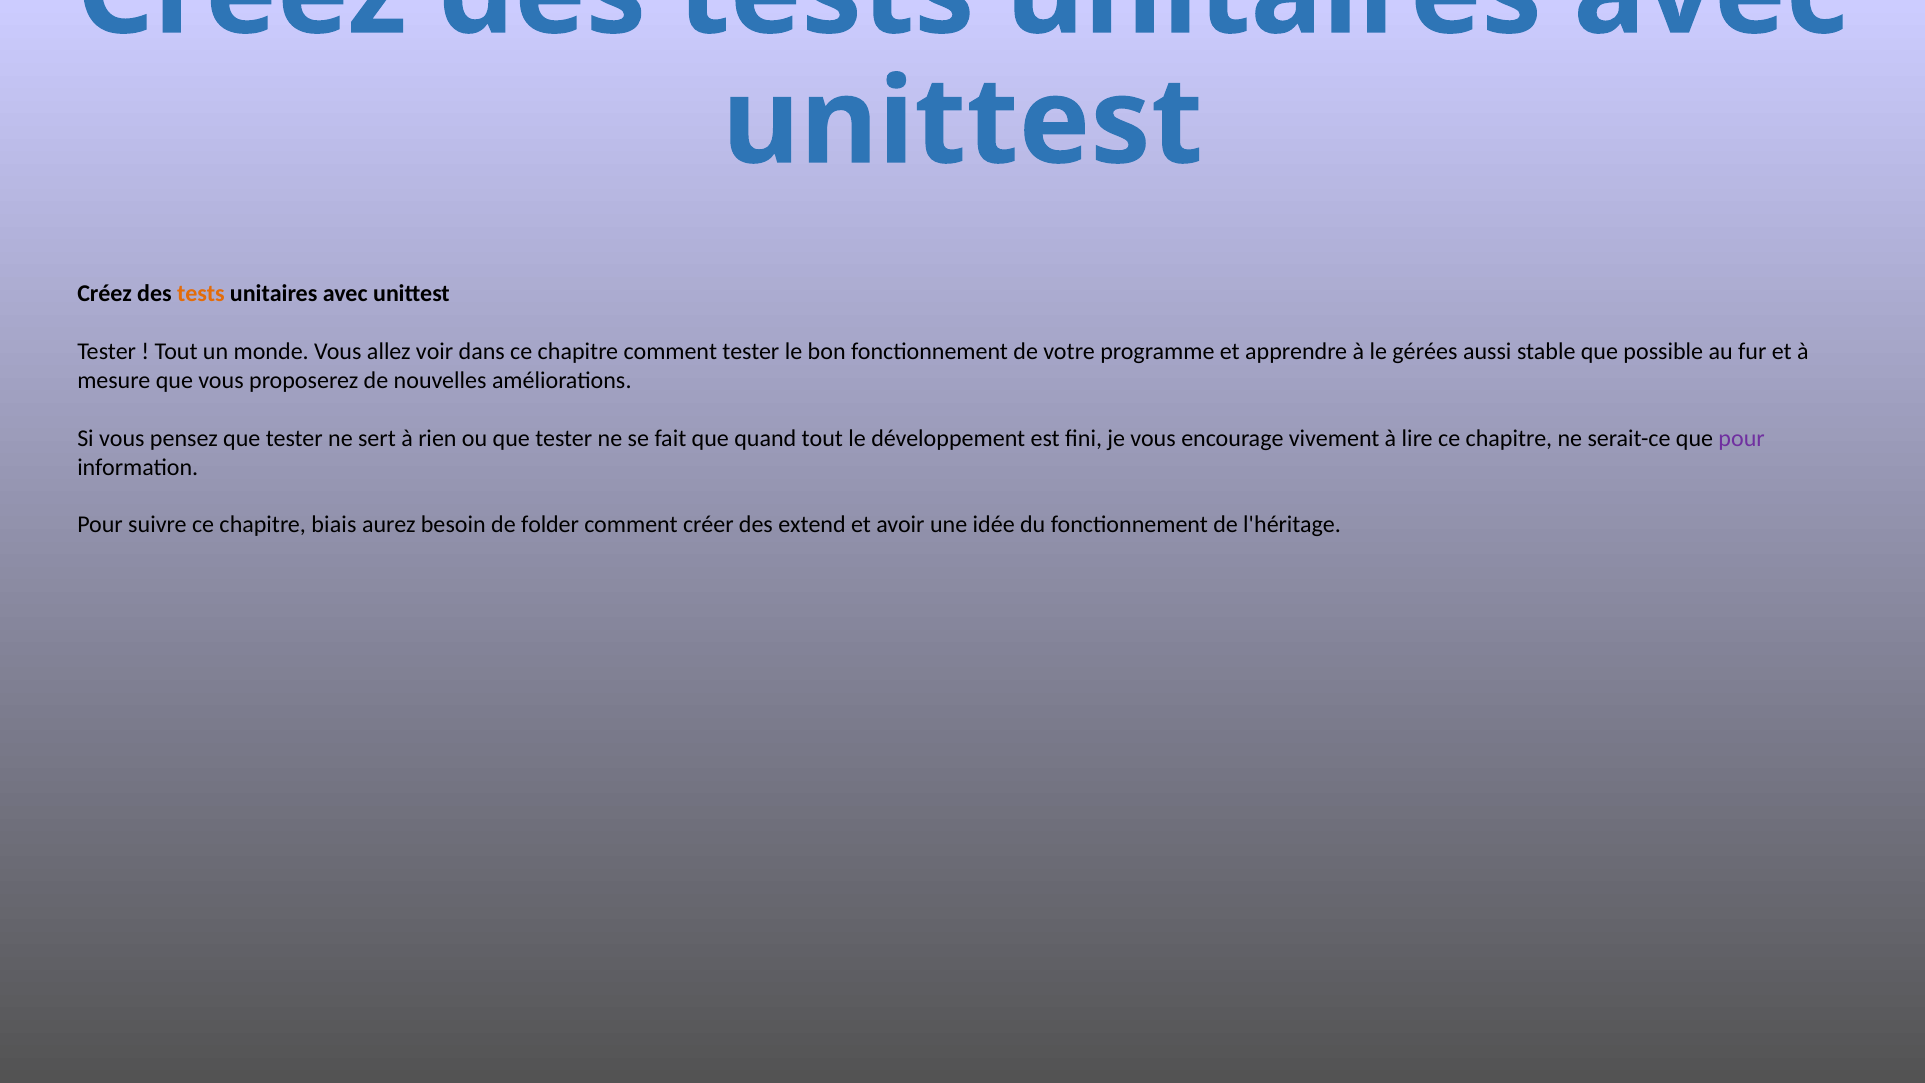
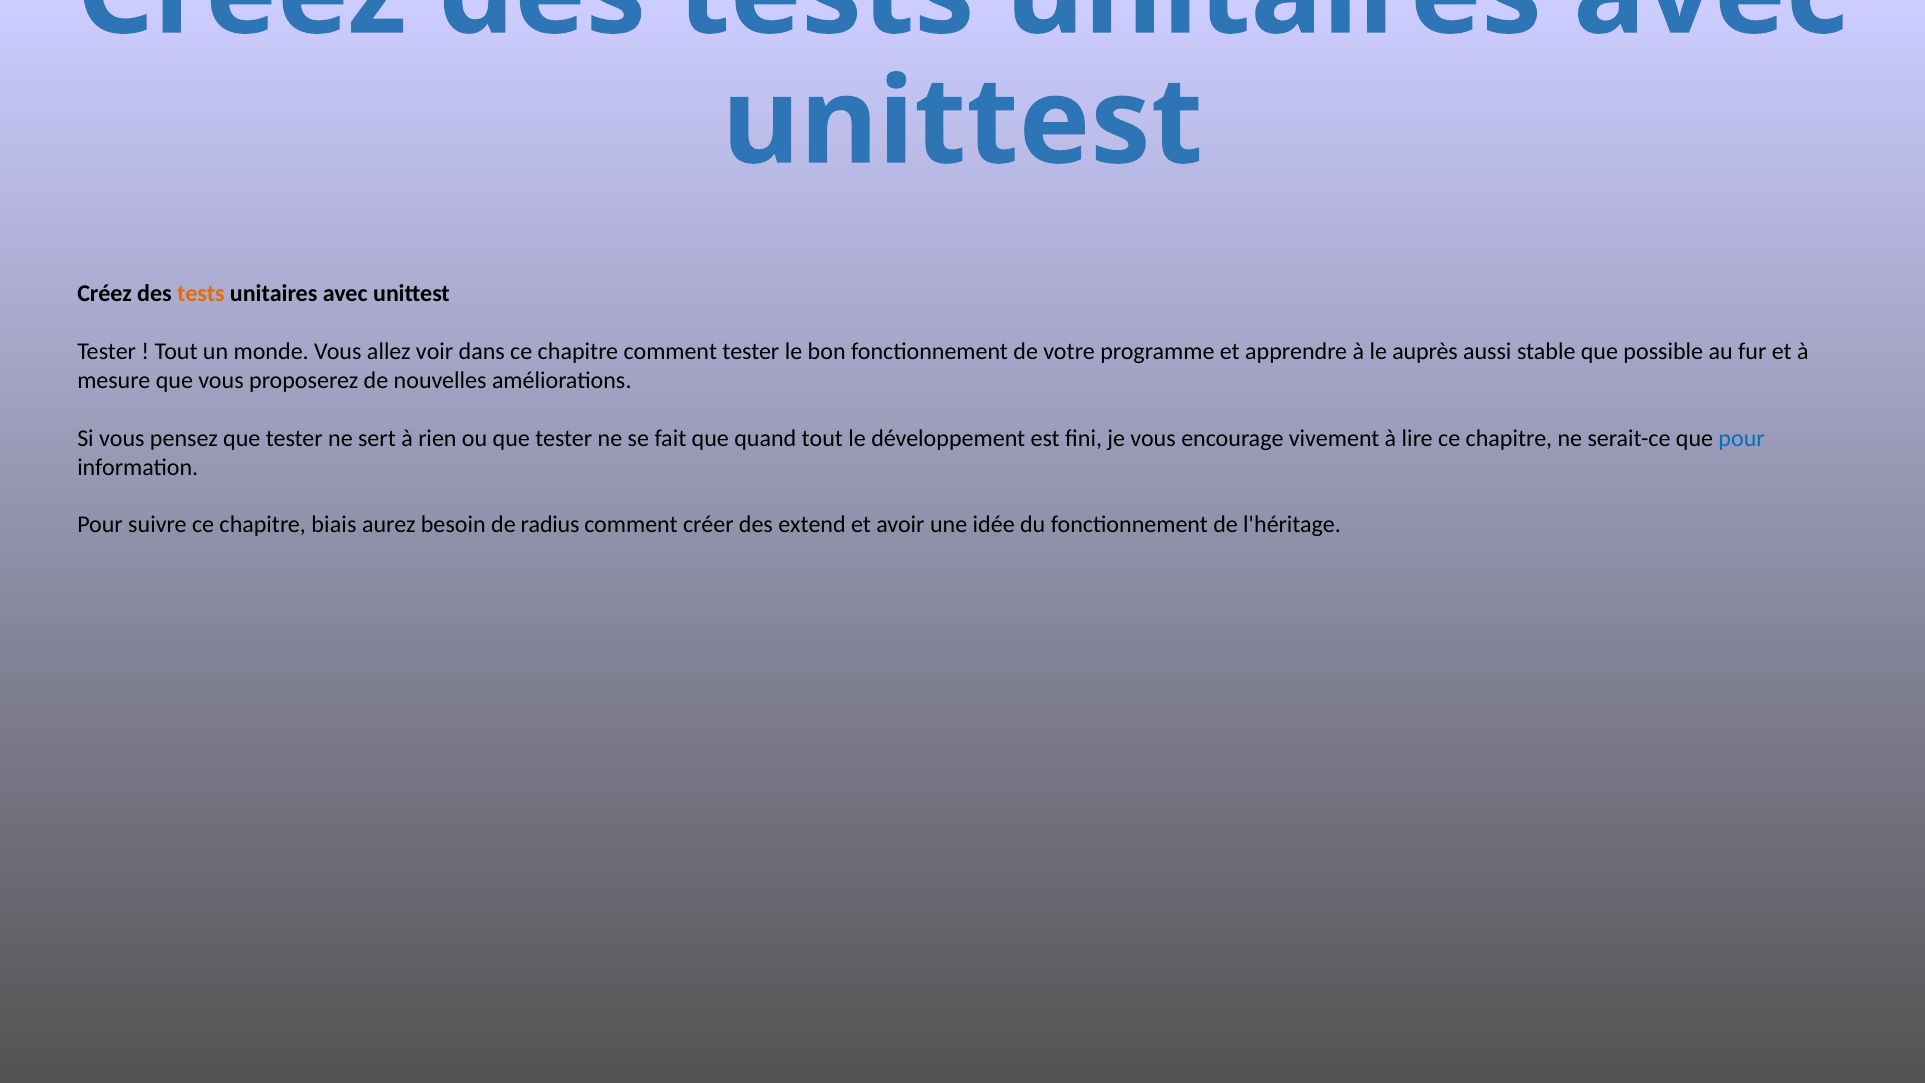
gérées: gérées -> auprès
pour at (1742, 438) colour: purple -> blue
folder: folder -> radius
